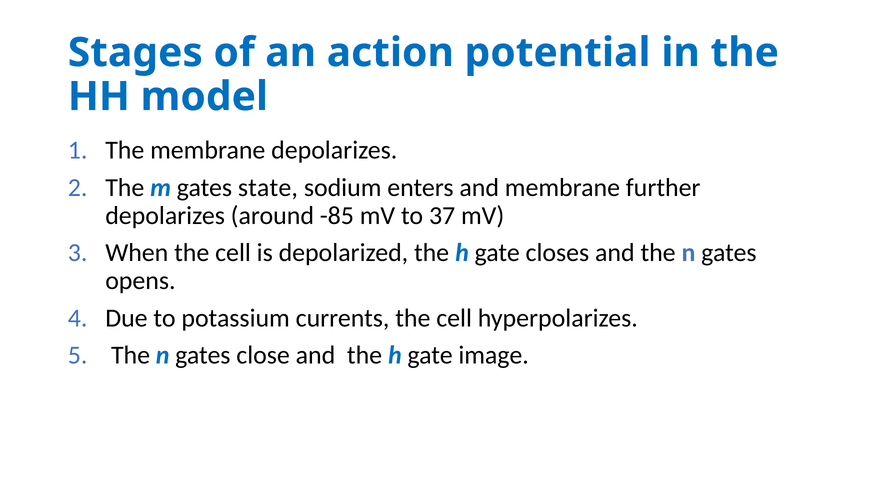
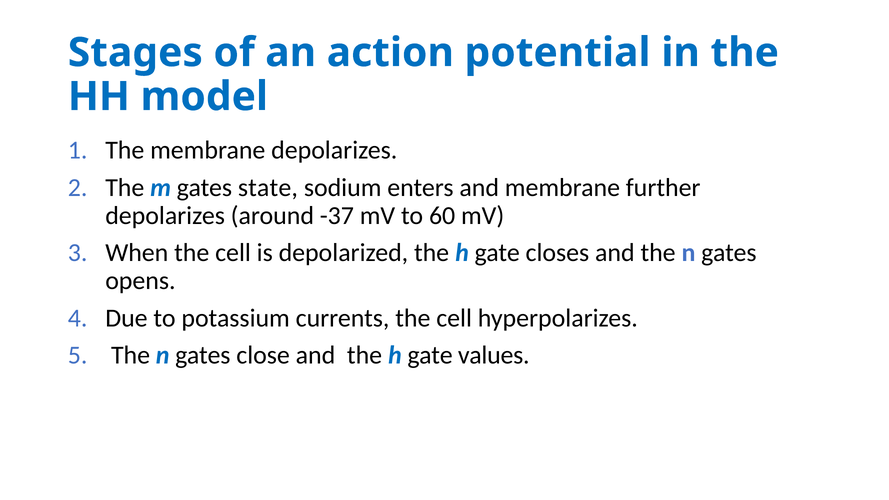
-85: -85 -> -37
37: 37 -> 60
image: image -> values
